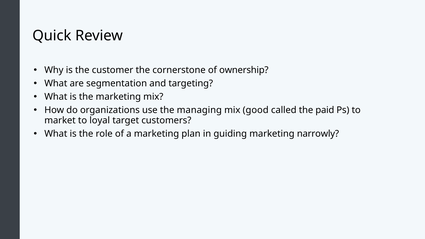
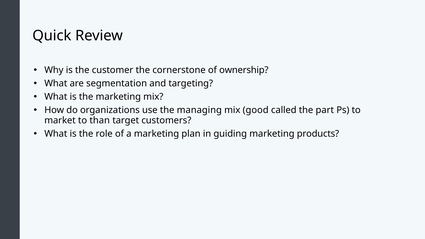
paid: paid -> part
loyal: loyal -> than
narrowly: narrowly -> products
